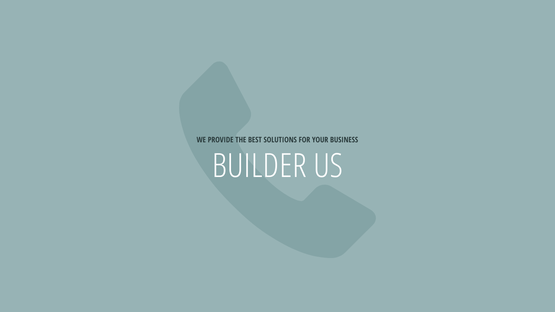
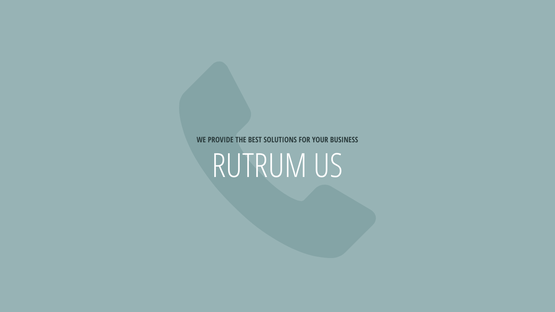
BUILDER: BUILDER -> RUTRUM
